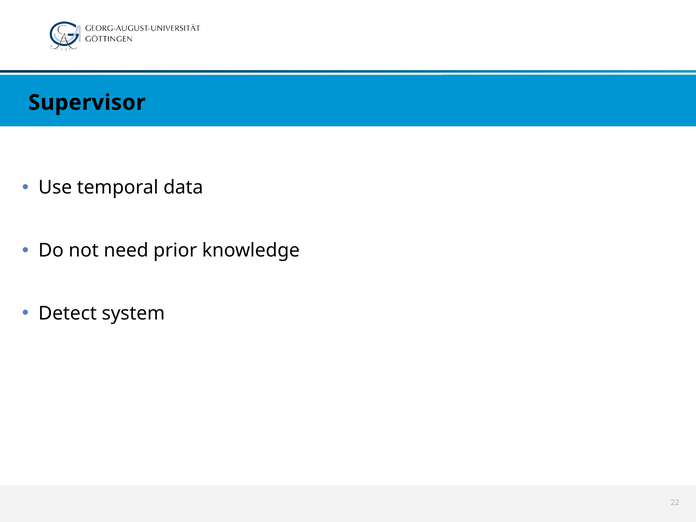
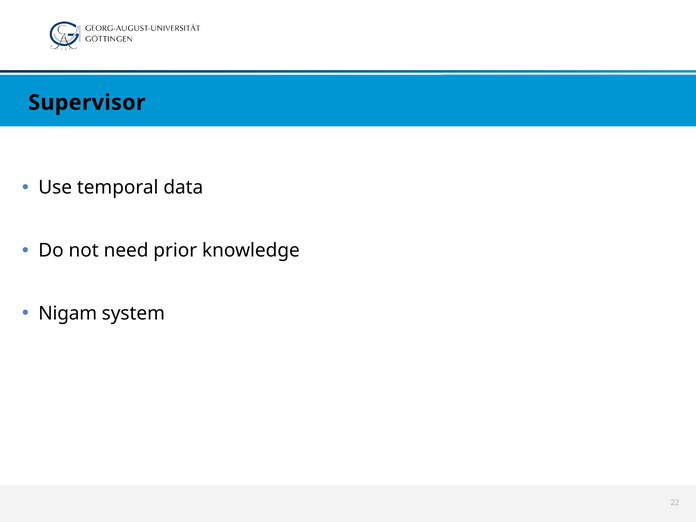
Detect: Detect -> Nigam
